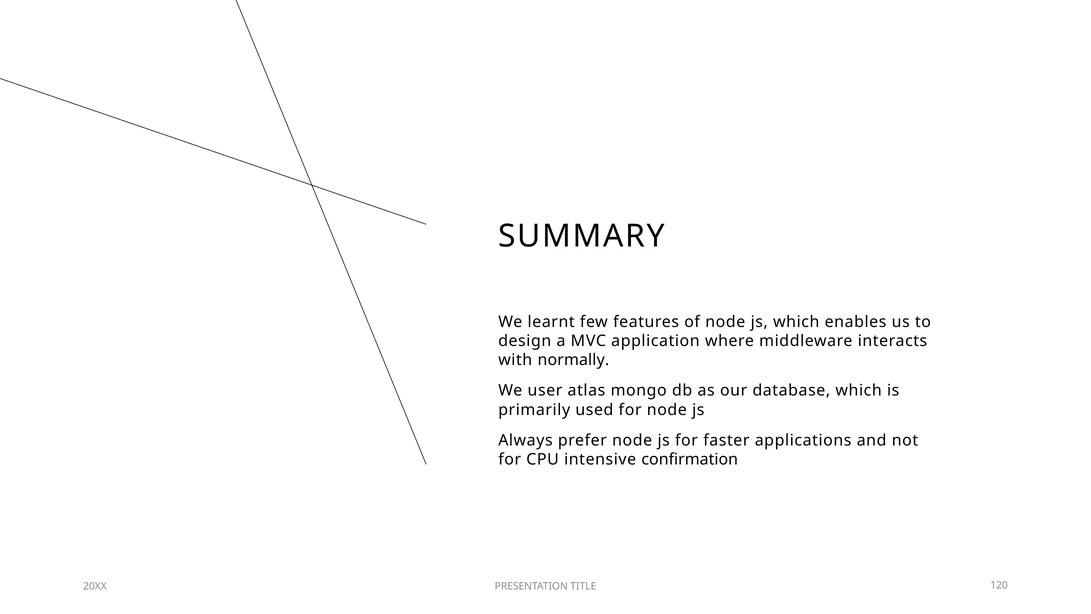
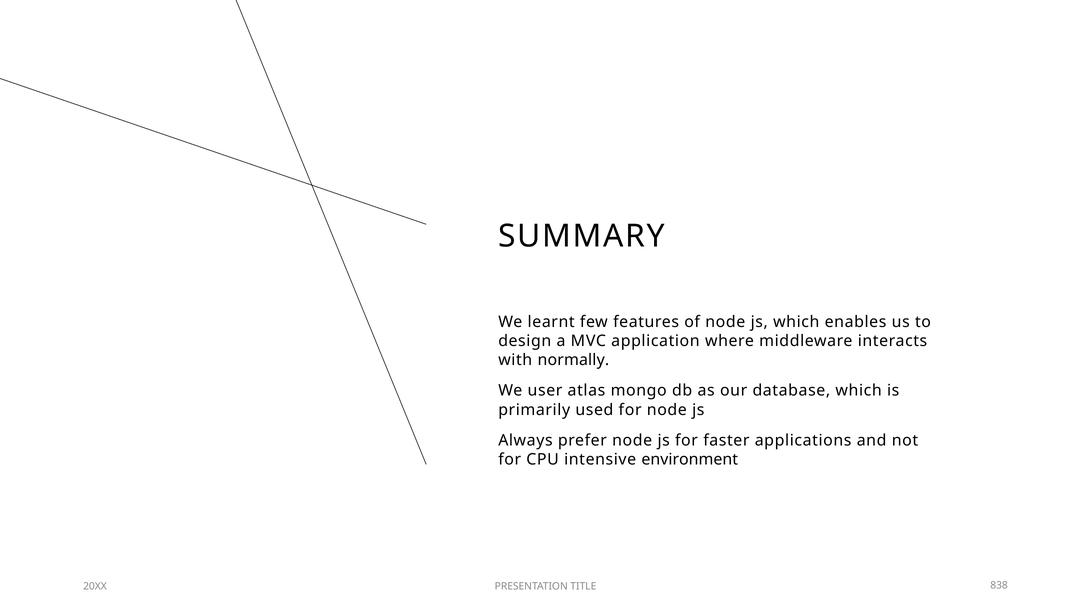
confirmation: confirmation -> environment
120: 120 -> 838
